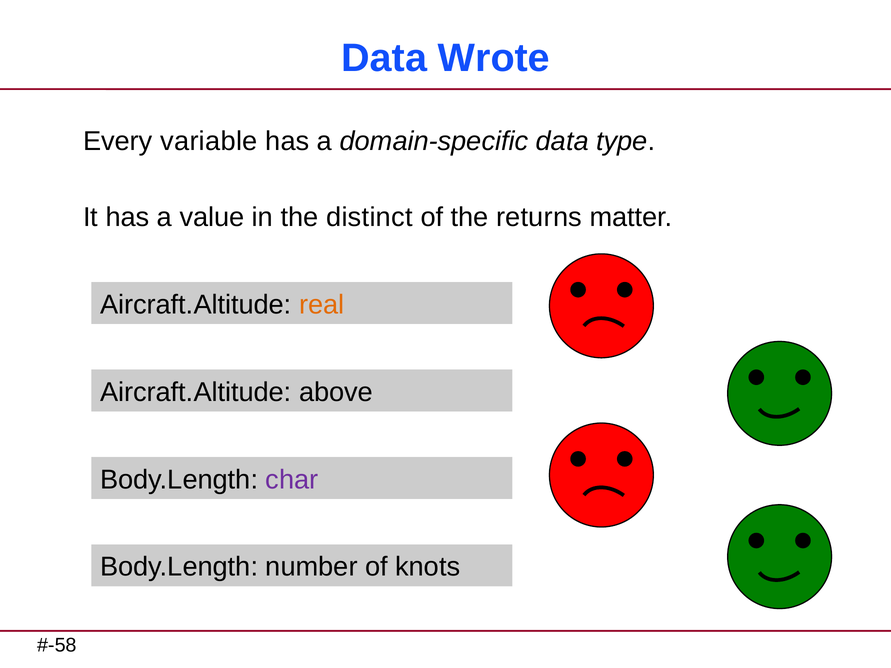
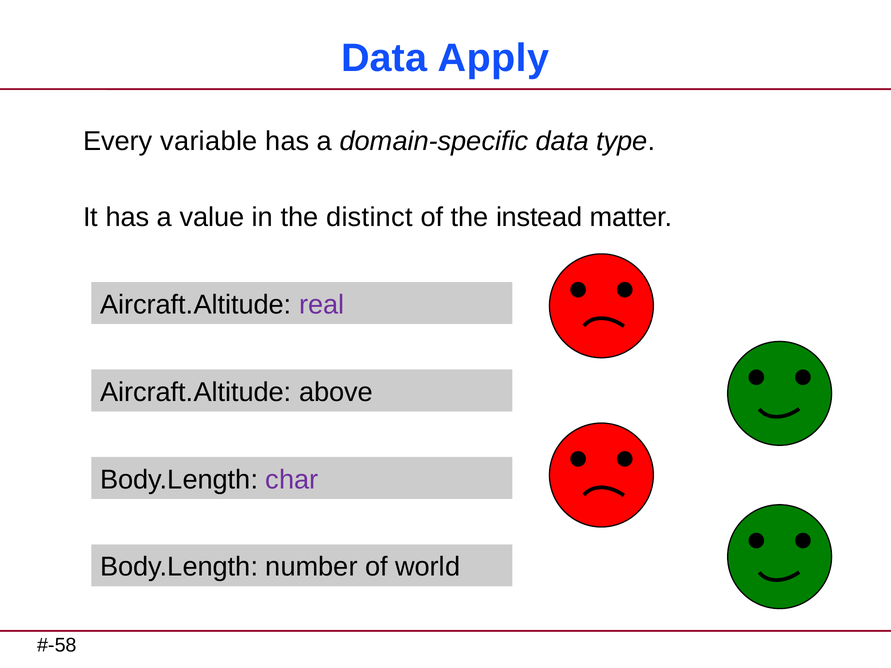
Wrote: Wrote -> Apply
returns: returns -> instead
real colour: orange -> purple
knots: knots -> world
